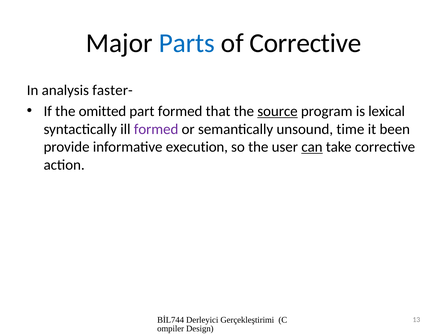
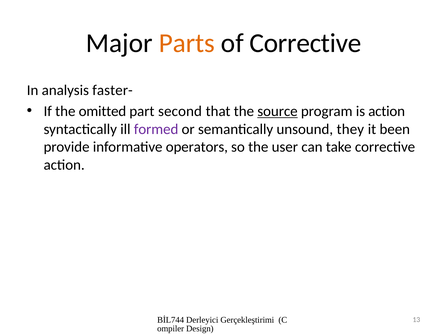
Parts colour: blue -> orange
part formed: formed -> second
is lexical: lexical -> action
time: time -> they
execution: execution -> operators
can underline: present -> none
